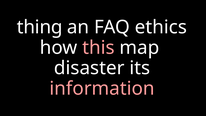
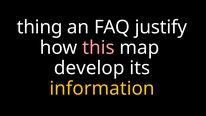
ethics: ethics -> justify
disaster: disaster -> develop
information colour: pink -> yellow
